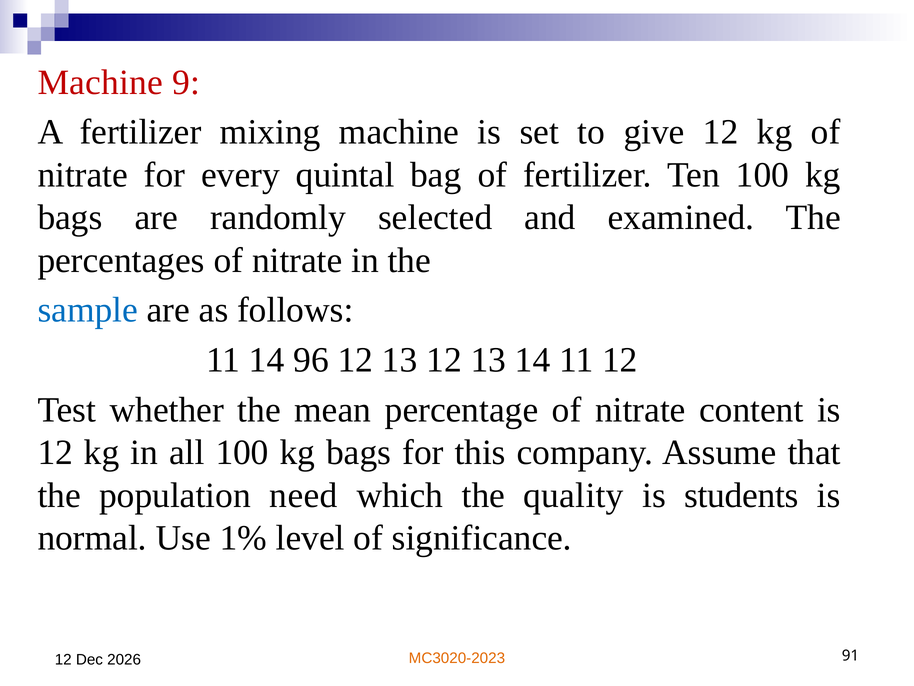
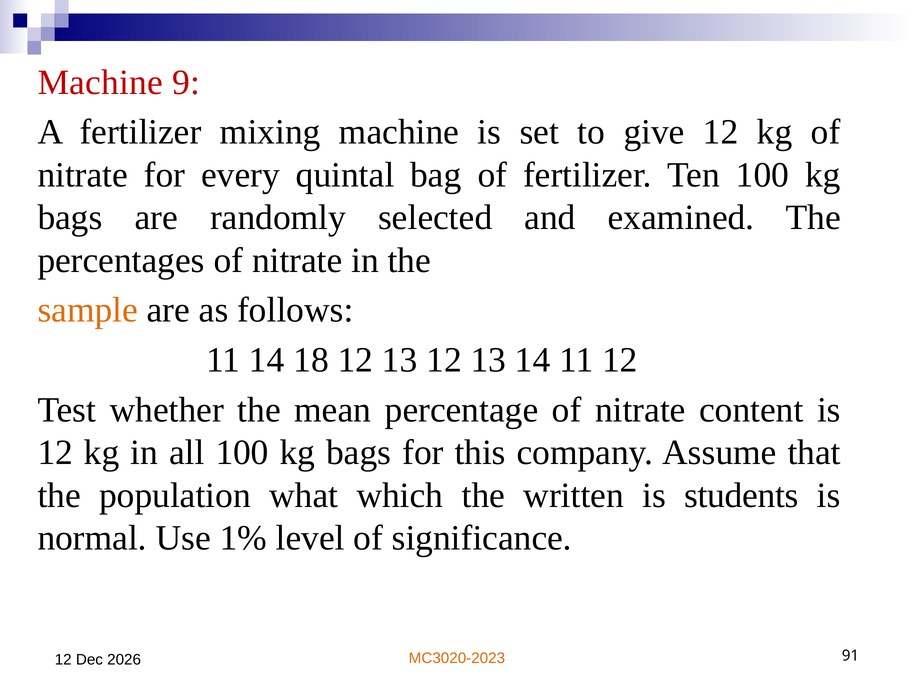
sample colour: blue -> orange
96: 96 -> 18
need: need -> what
quality: quality -> written
